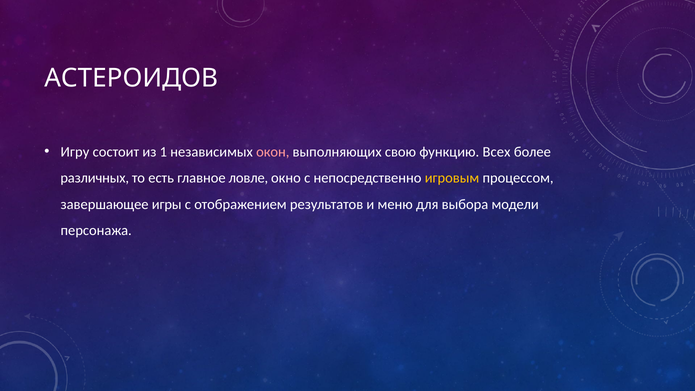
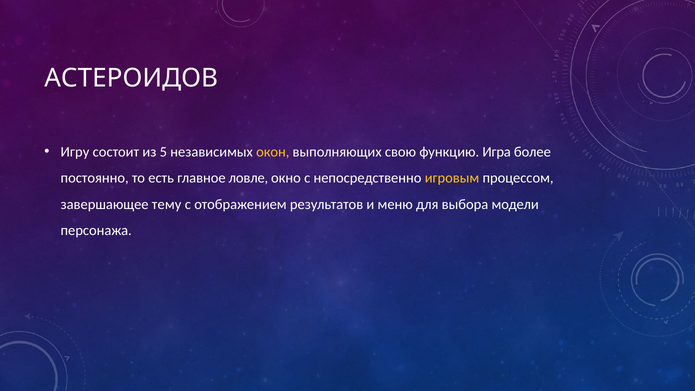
1: 1 -> 5
окон colour: pink -> yellow
Всех: Всех -> Игра
различных: различных -> постоянно
игры: игры -> тему
